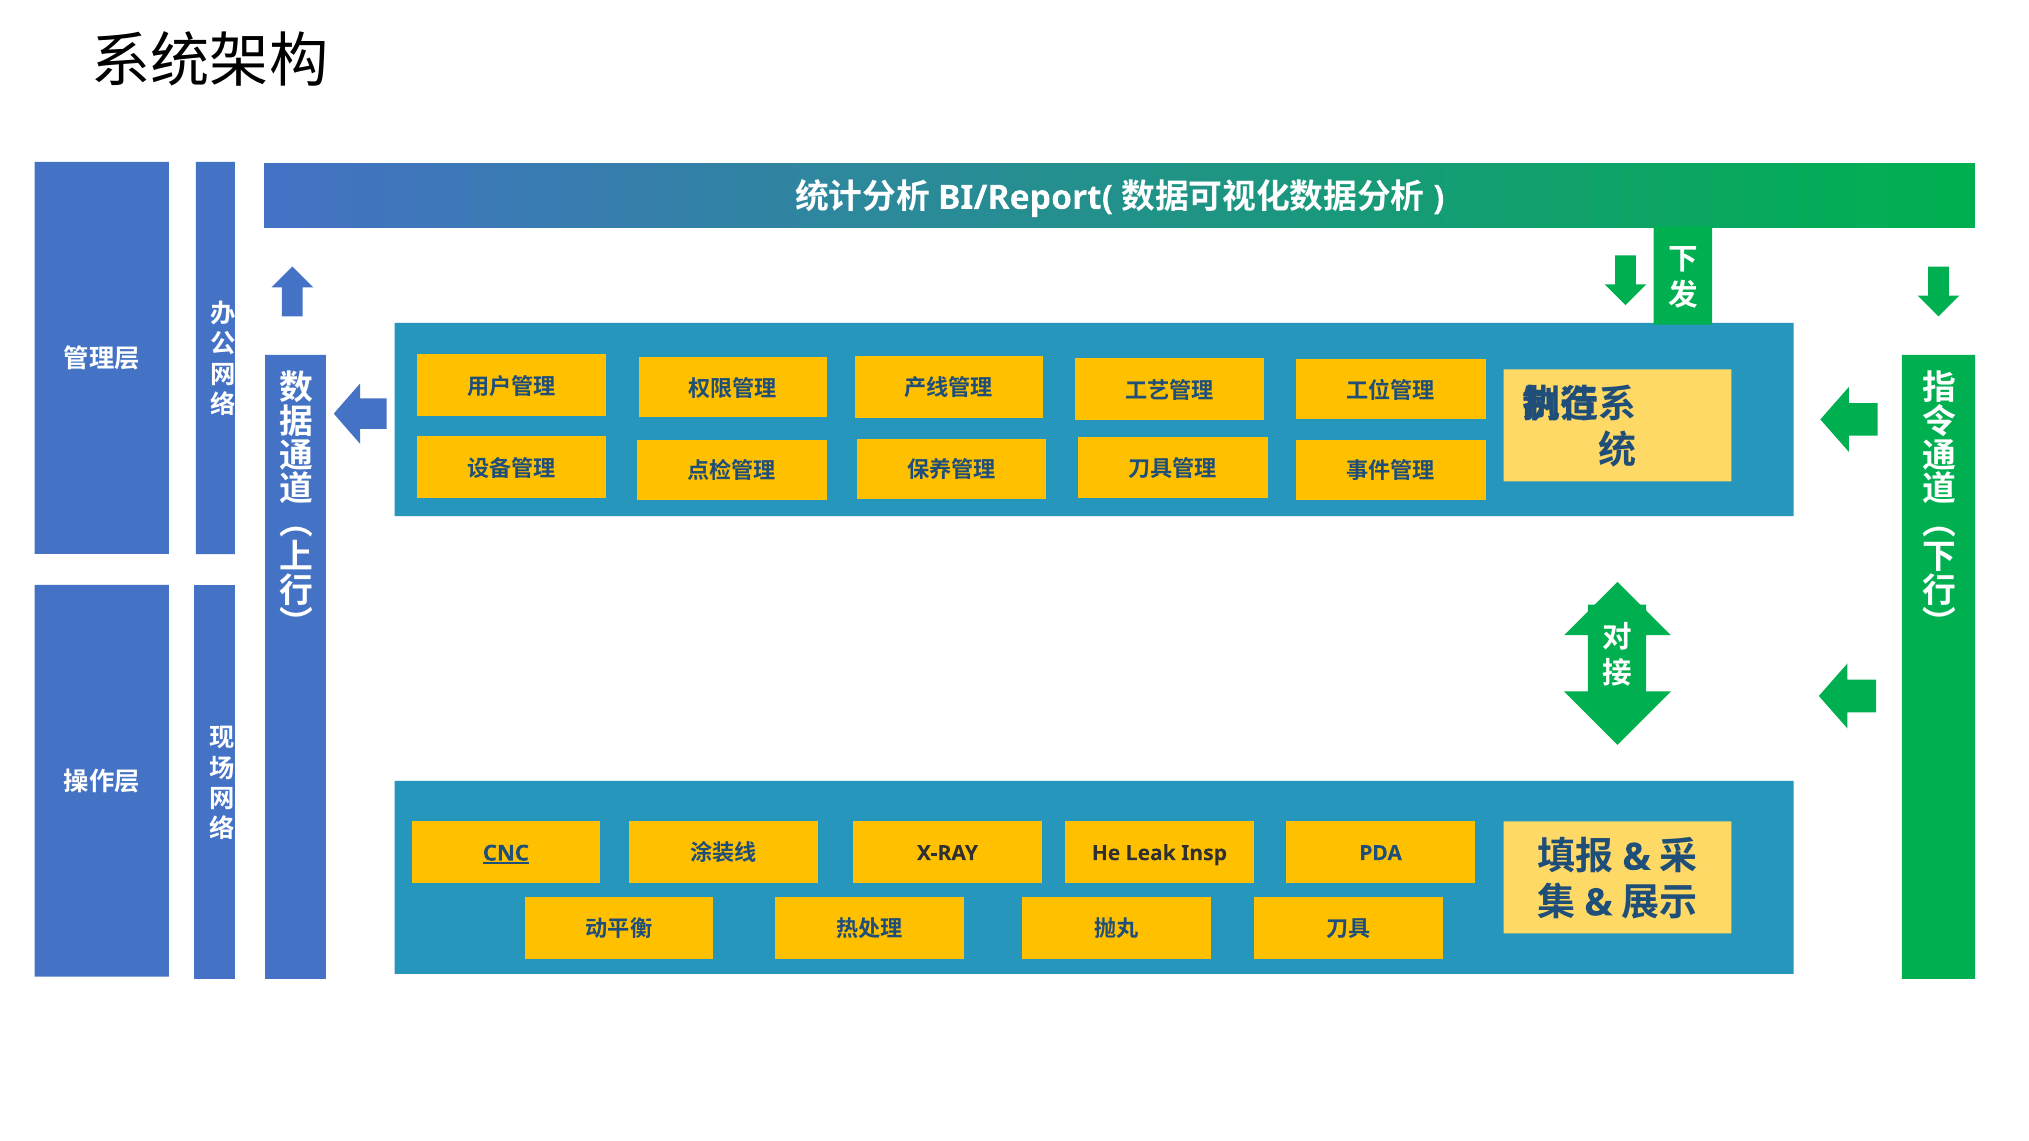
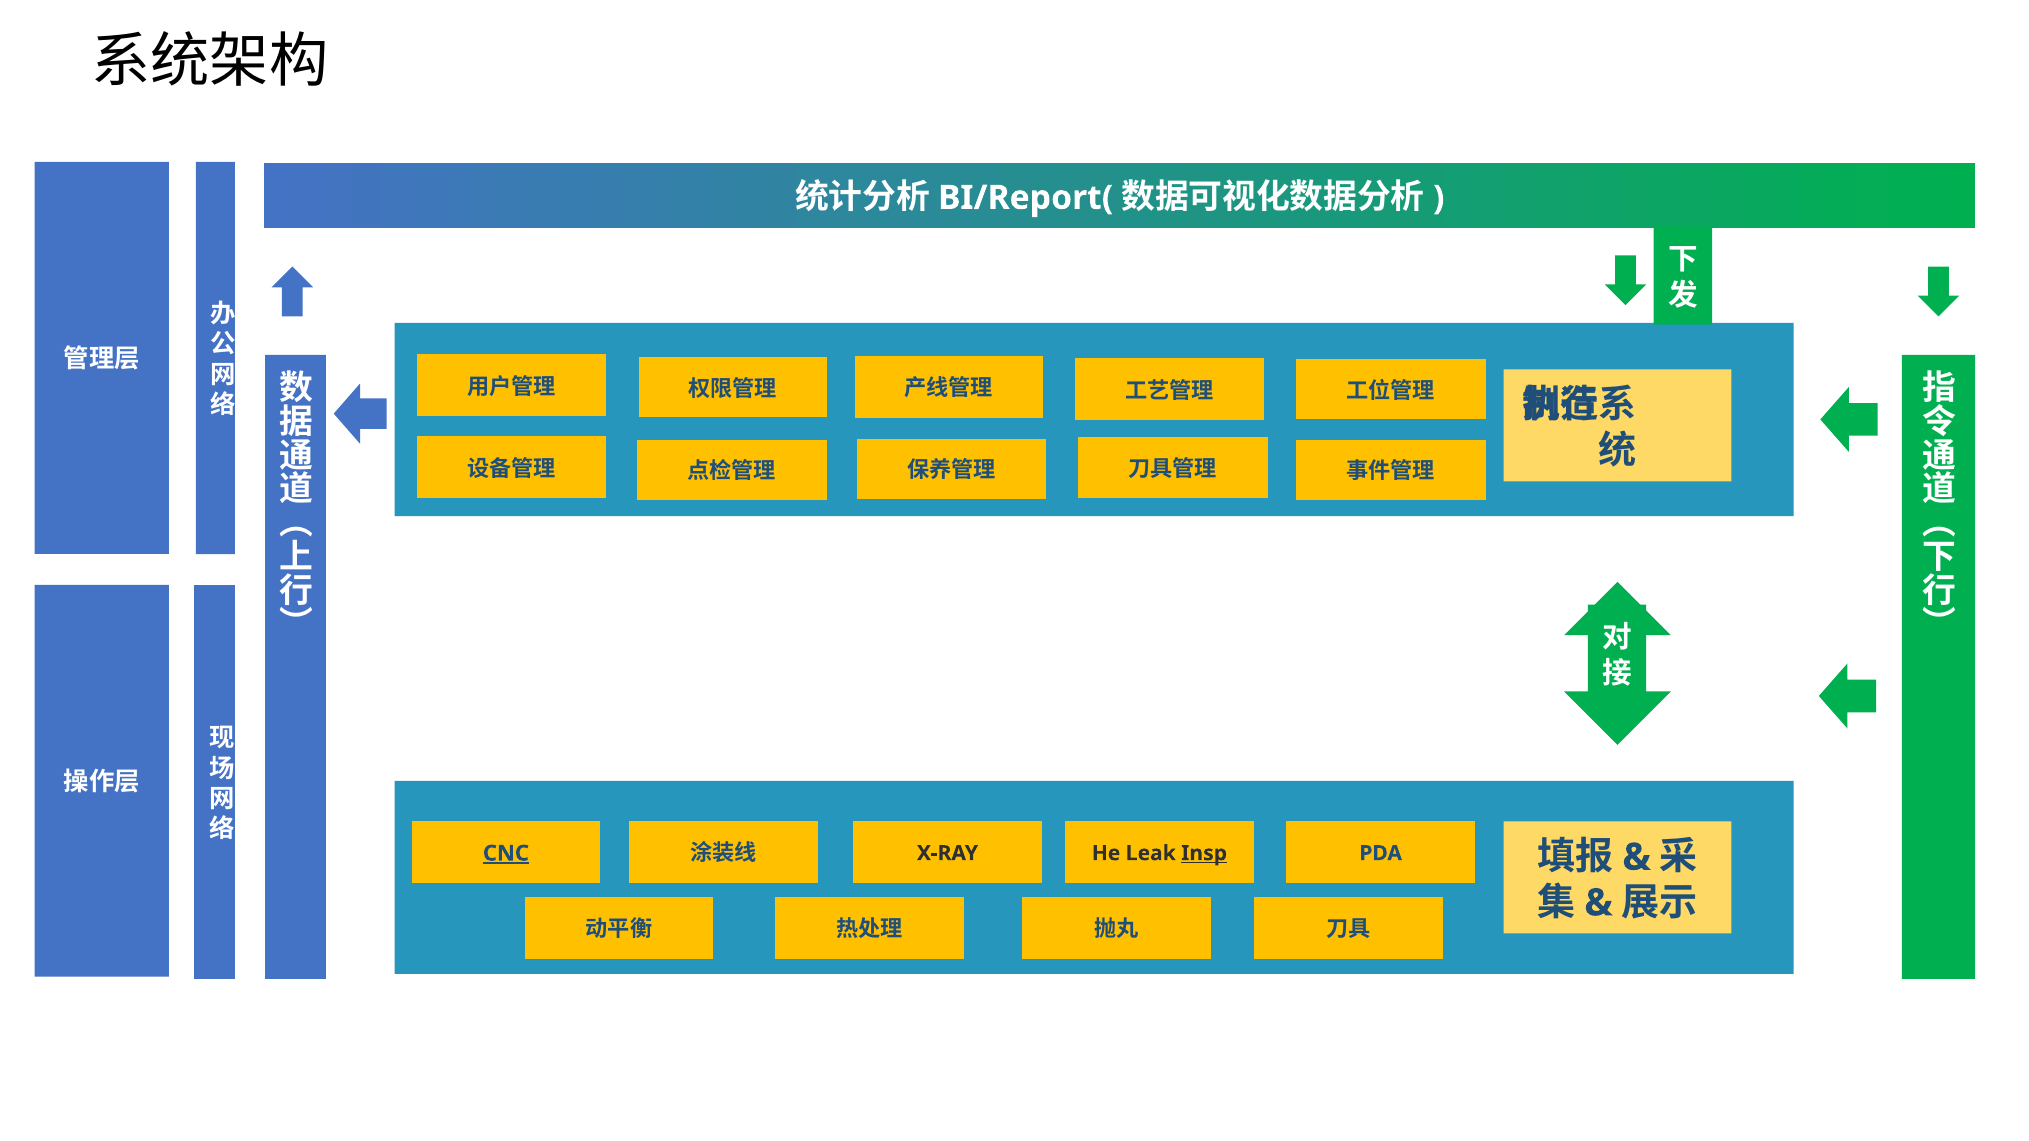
Insp underline: none -> present
